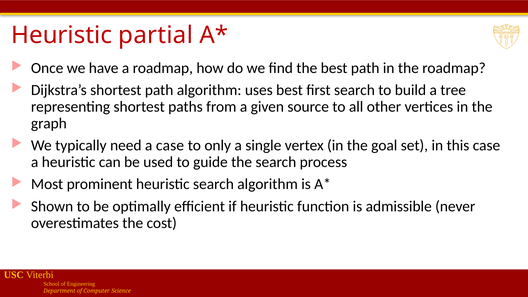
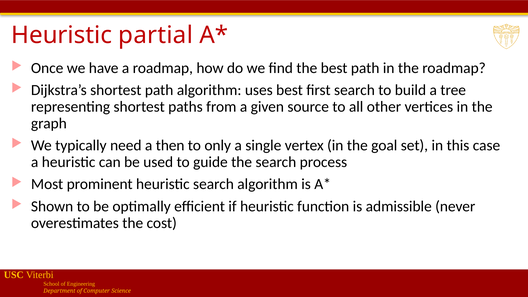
a case: case -> then
